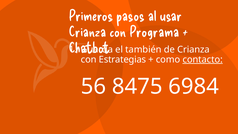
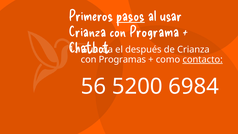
pasos underline: none -> present
también: también -> después
Estrategias: Estrategias -> Programas
8475: 8475 -> 5200
